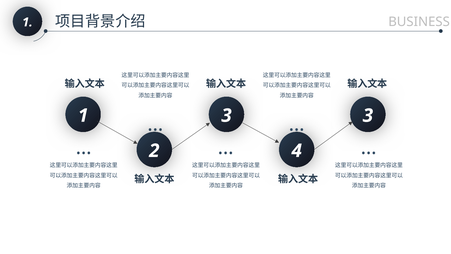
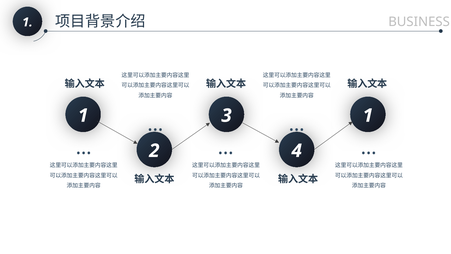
3 3: 3 -> 1
